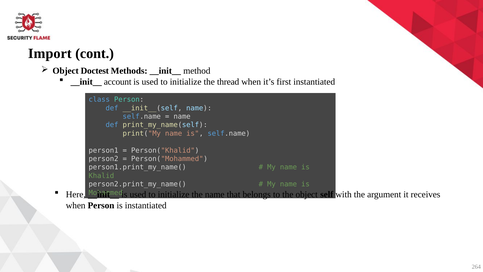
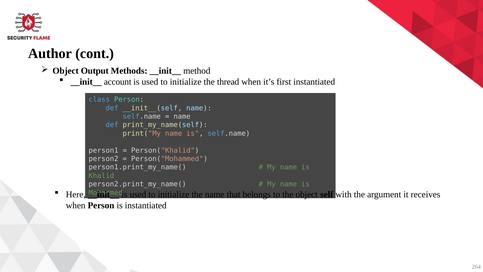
Import: Import -> Author
Doctest: Doctest -> Output
